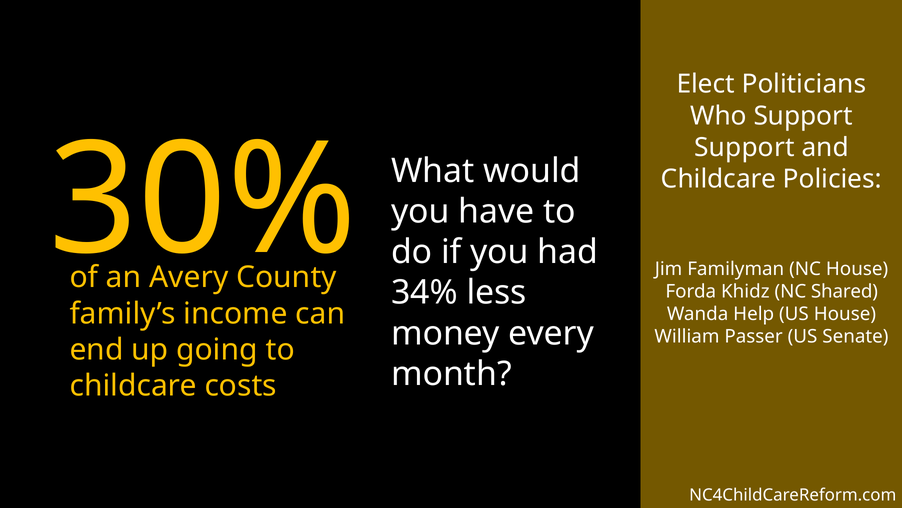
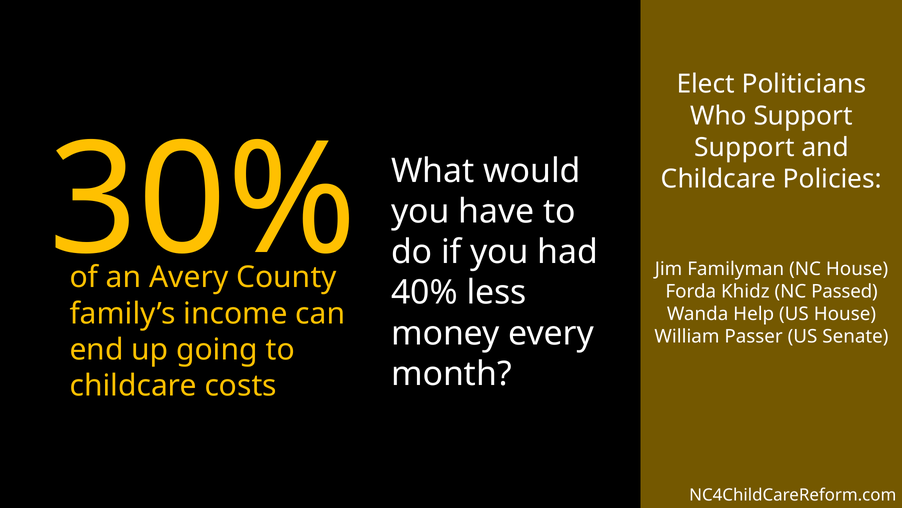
34%: 34% -> 40%
Shared: Shared -> Passed
